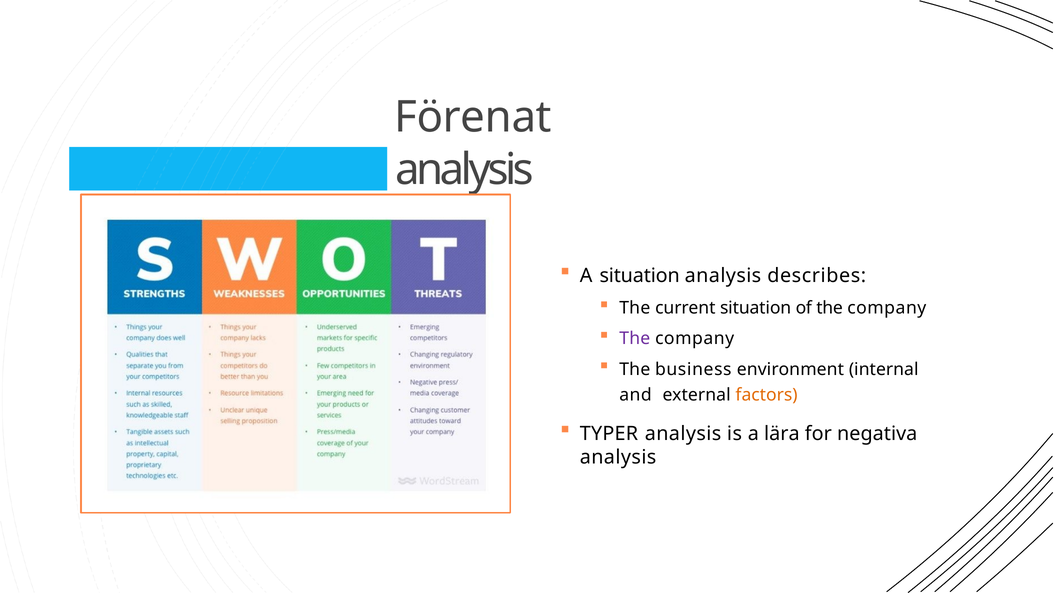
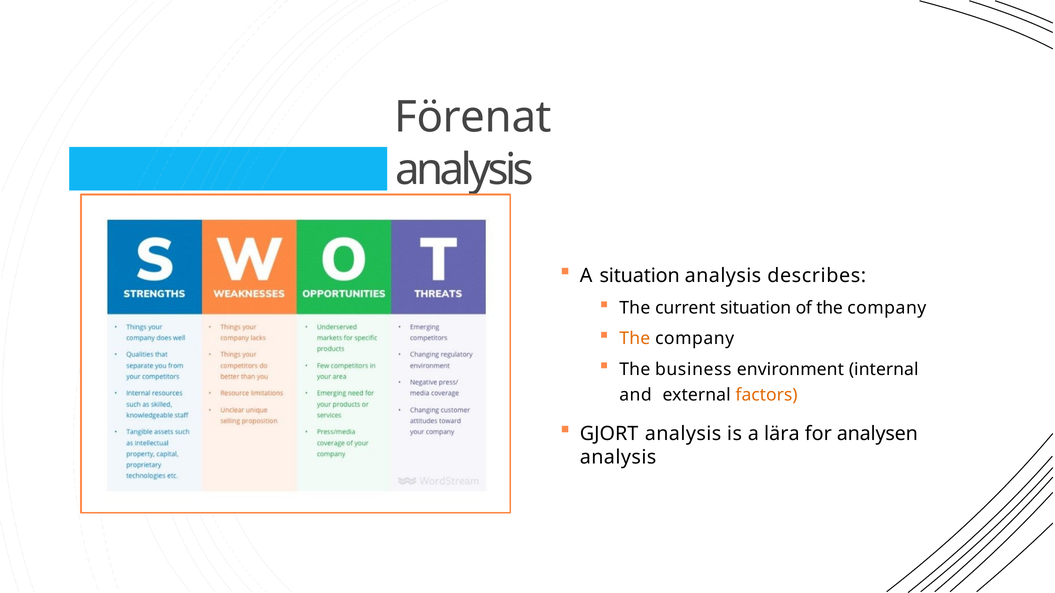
The at (635, 339) colour: purple -> orange
TYPER: TYPER -> GJORT
negativa: negativa -> analysen
